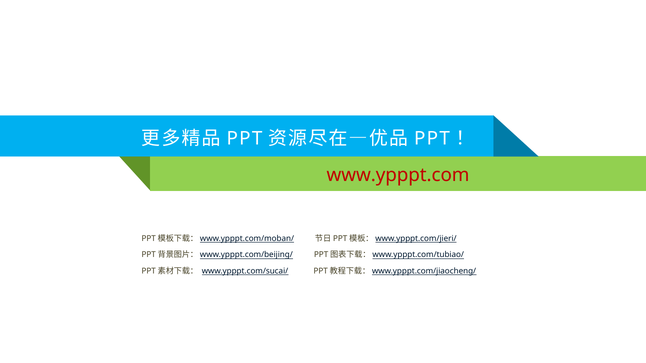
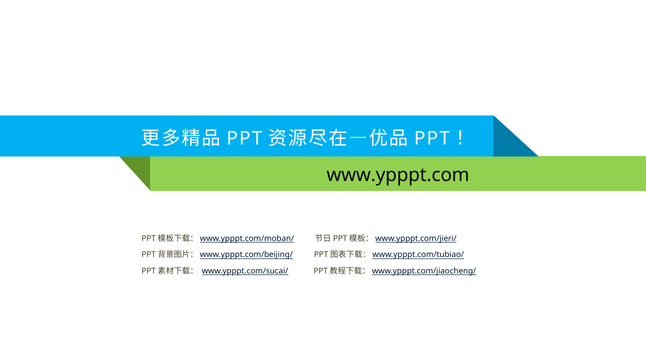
www.ypppt.com colour: red -> black
